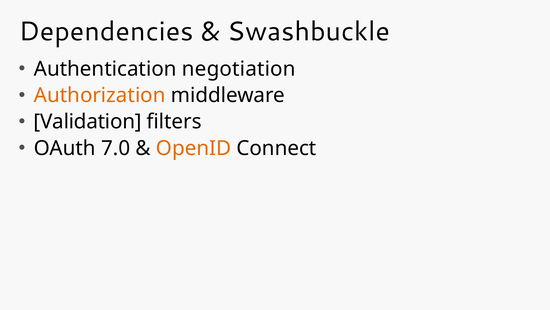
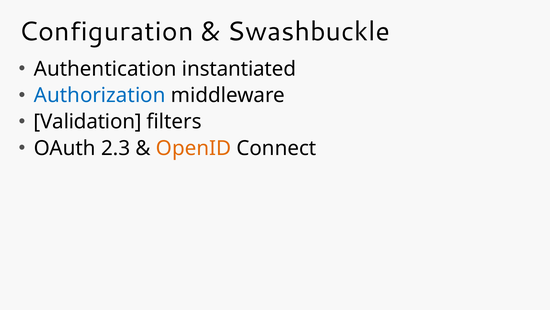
Dependencies: Dependencies -> Configuration
negotiation: negotiation -> instantiated
Authorization colour: orange -> blue
7.0: 7.0 -> 2.3
